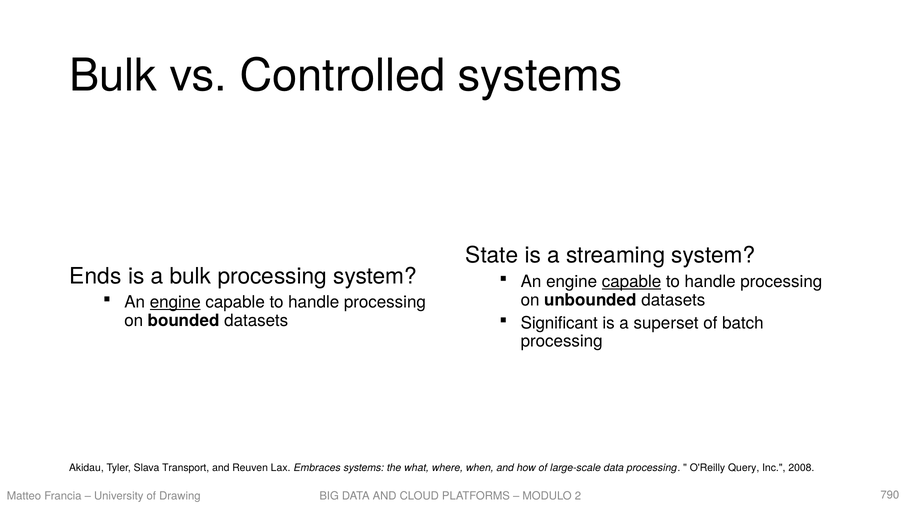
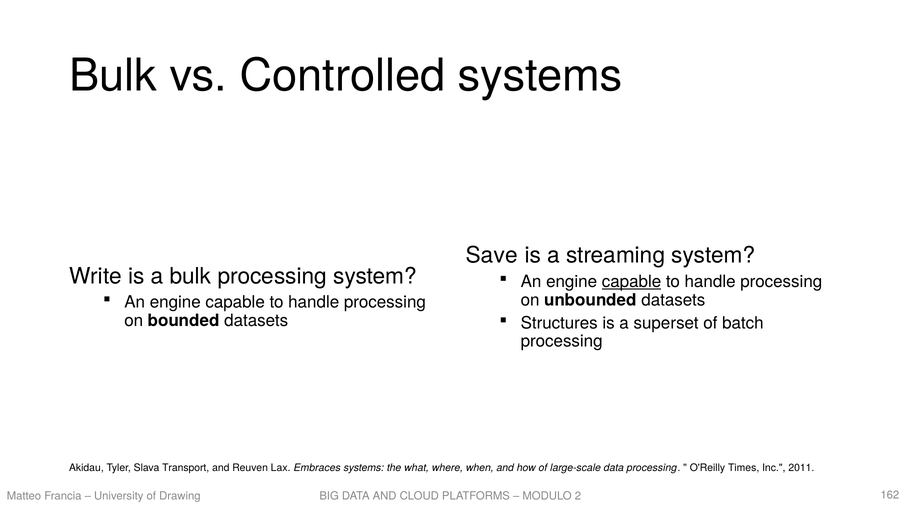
State: State -> Save
Ends: Ends -> Write
engine at (175, 303) underline: present -> none
Significant: Significant -> Structures
Query: Query -> Times
2008: 2008 -> 2011
790: 790 -> 162
